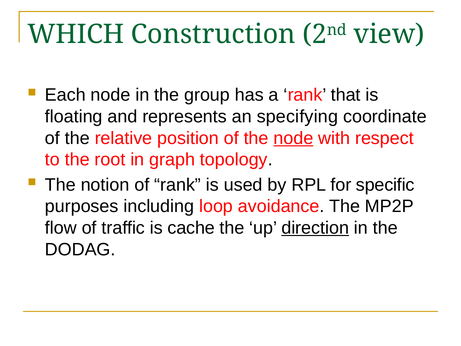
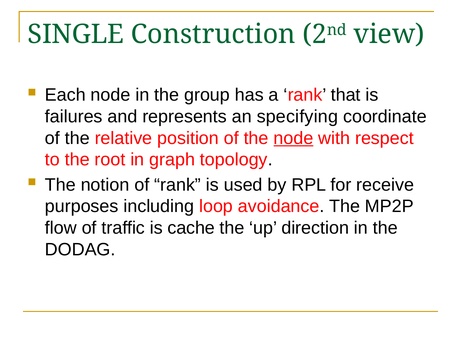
WHICH: WHICH -> SINGLE
floating: floating -> failures
specific: specific -> receive
direction underline: present -> none
